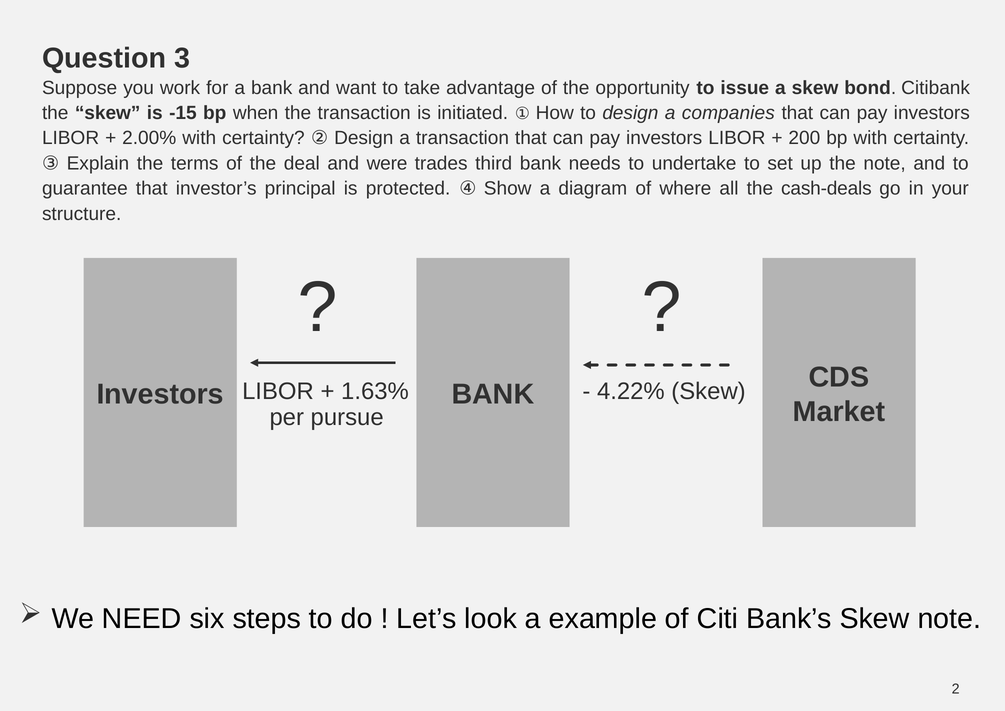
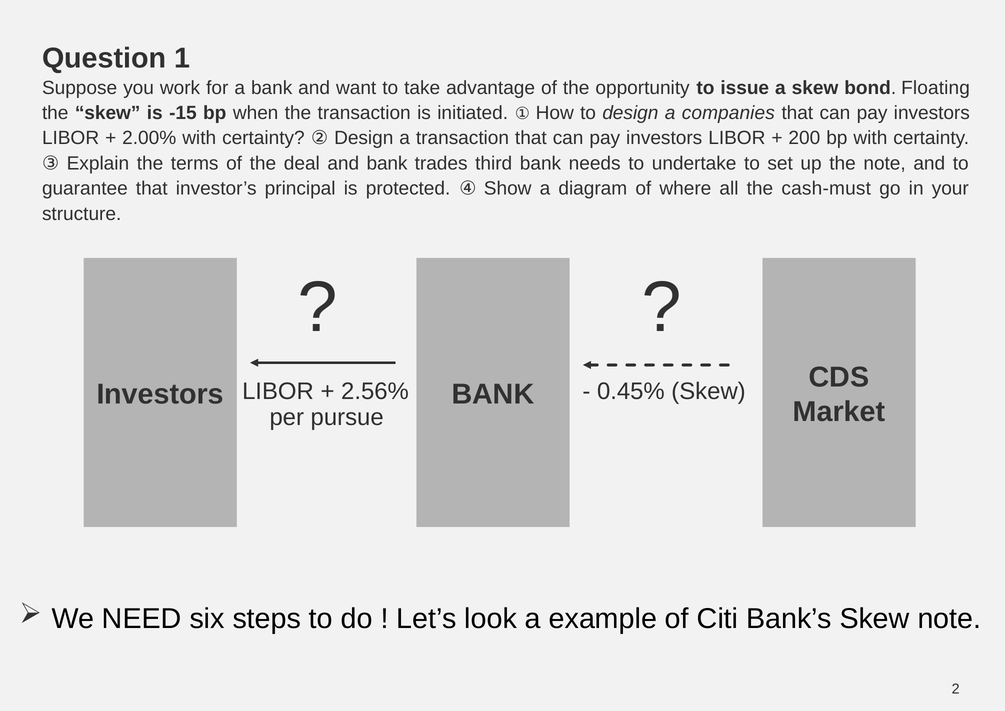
3: 3 -> 1
Citibank: Citibank -> Floating
and were: were -> bank
cash-deals: cash-deals -> cash-must
1.63%: 1.63% -> 2.56%
4.22%: 4.22% -> 0.45%
